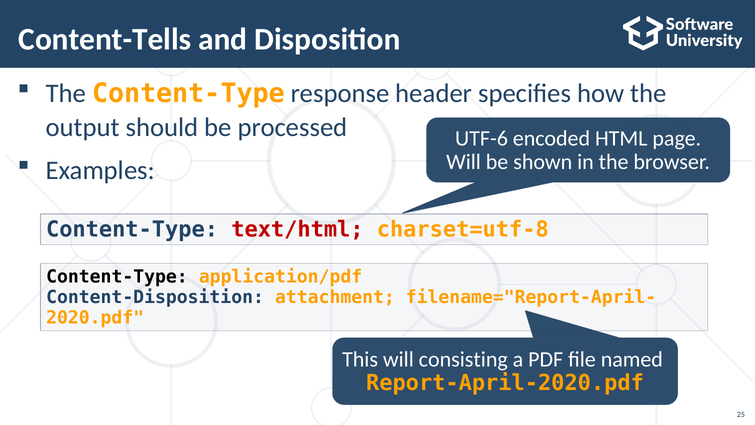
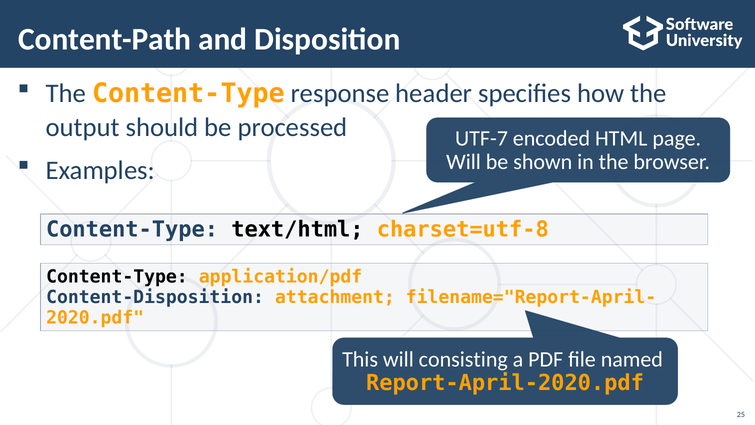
Content-Tells: Content-Tells -> Content-Path
UTF-6: UTF-6 -> UTF-7
text/html colour: red -> black
